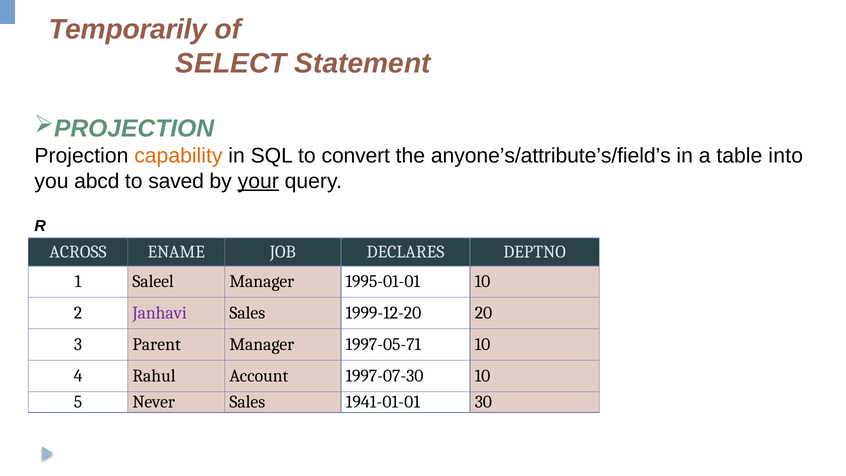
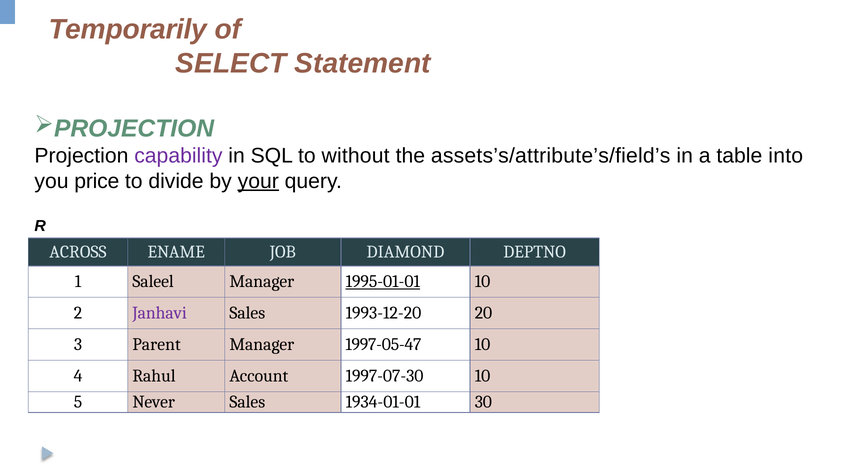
capability colour: orange -> purple
convert: convert -> without
anyone’s/attribute’s/field’s: anyone’s/attribute’s/field’s -> assets’s/attribute’s/field’s
abcd: abcd -> price
saved: saved -> divide
DECLARES: DECLARES -> DIAMOND
1995-01-01 underline: none -> present
1999-12-20: 1999-12-20 -> 1993-12-20
1997-05-71: 1997-05-71 -> 1997-05-47
1941-01-01: 1941-01-01 -> 1934-01-01
